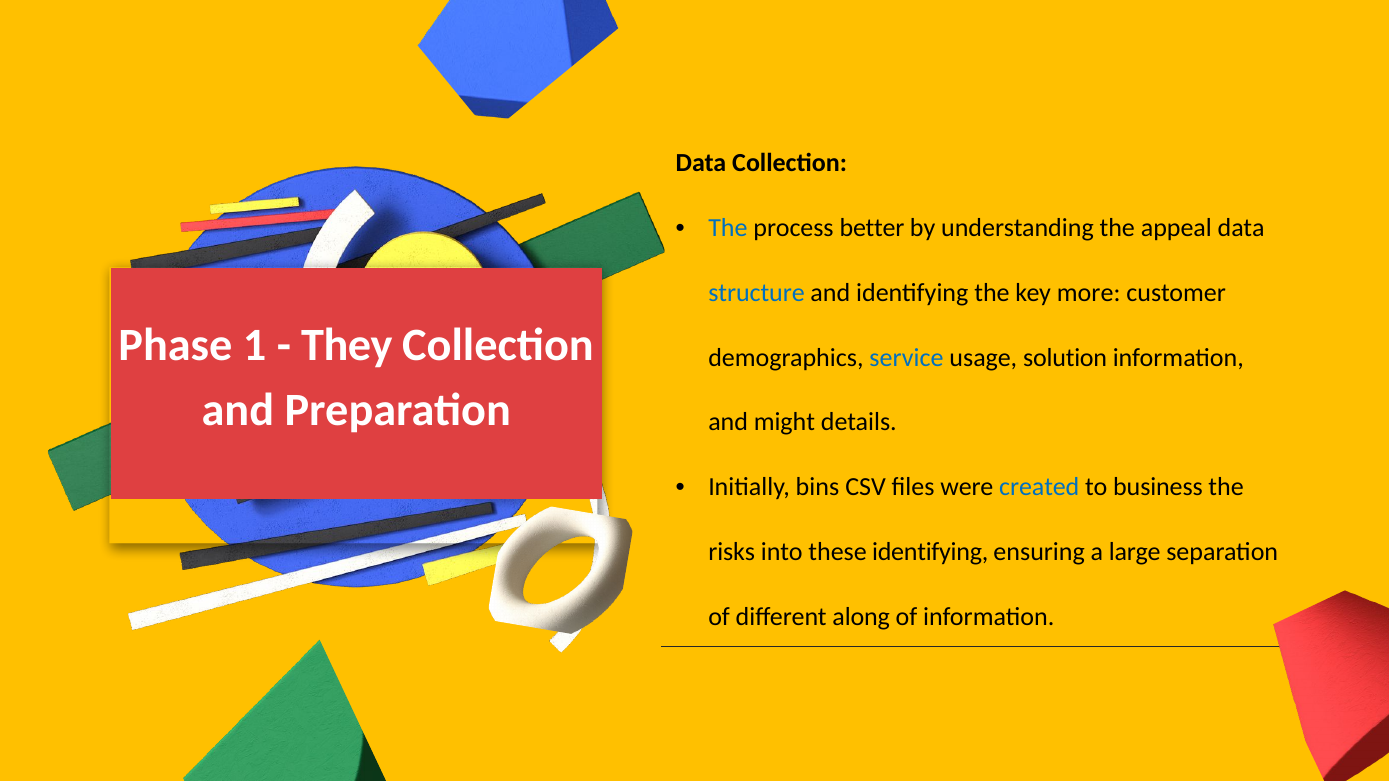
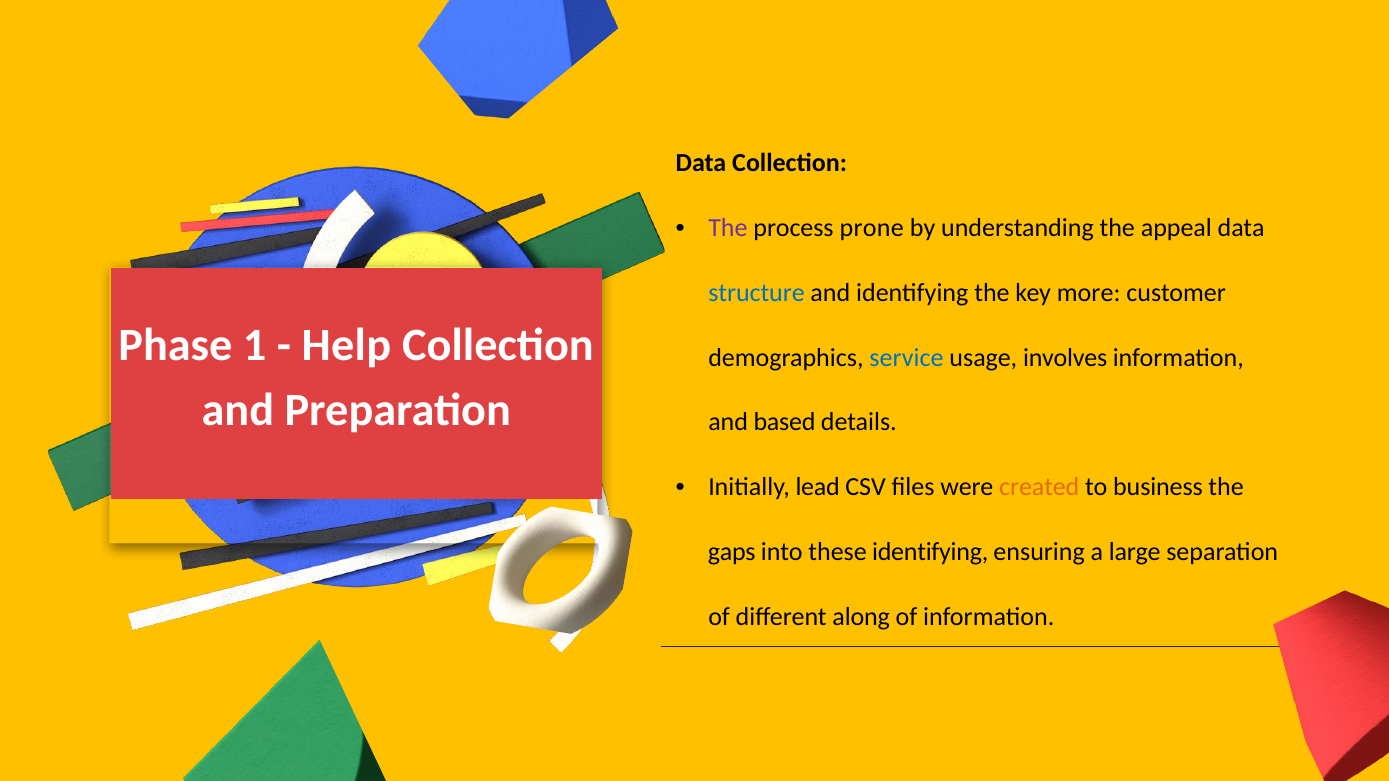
The at (728, 228) colour: blue -> purple
better: better -> prone
They: They -> Help
solution: solution -> involves
might: might -> based
bins: bins -> lead
created colour: blue -> orange
risks: risks -> gaps
